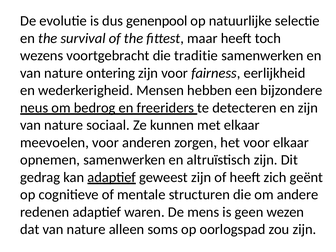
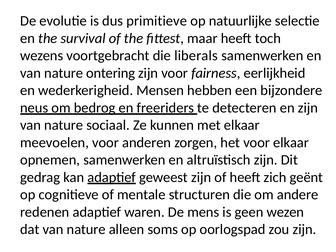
genenpool: genenpool -> primitieve
traditie: traditie -> liberals
